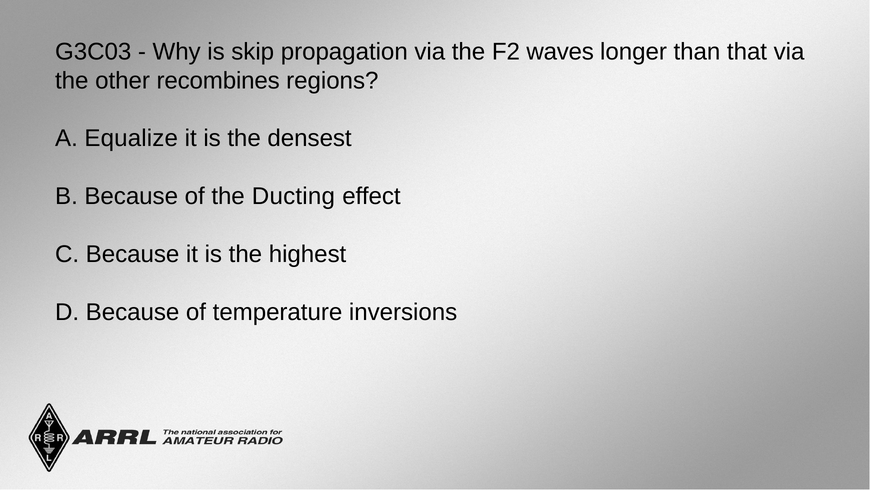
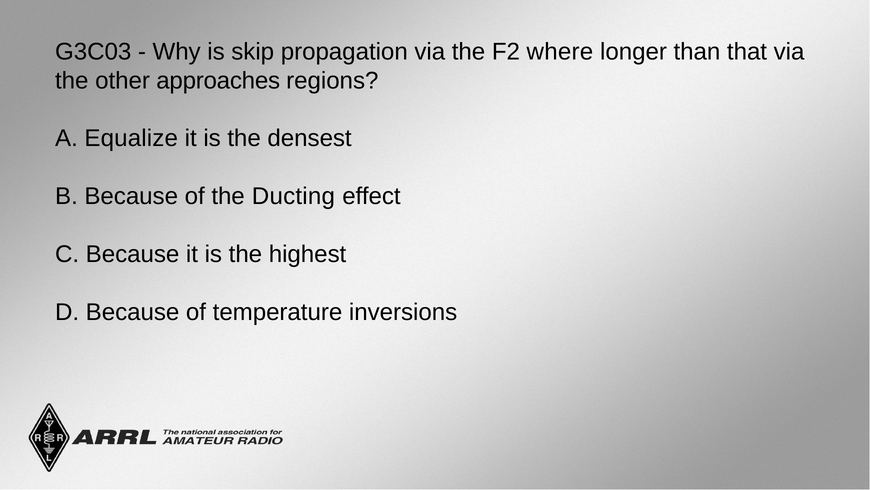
waves: waves -> where
recombines: recombines -> approaches
